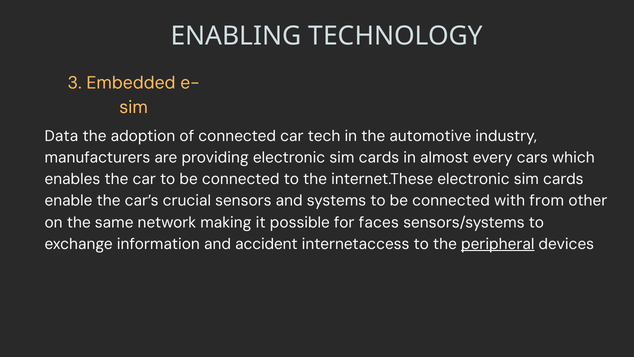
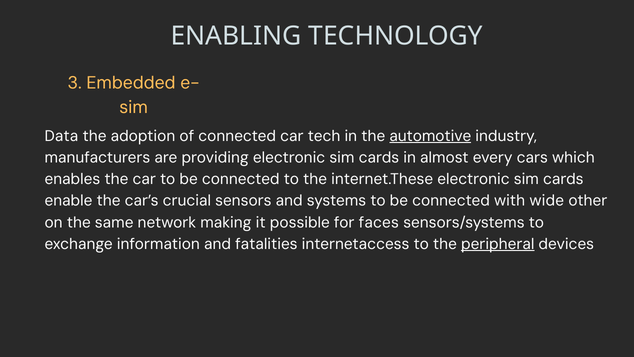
automotive underline: none -> present
from: from -> wide
accident: accident -> fatalities
